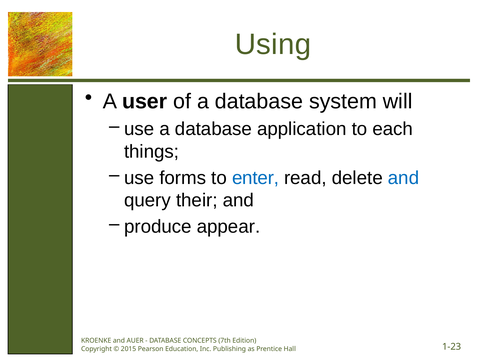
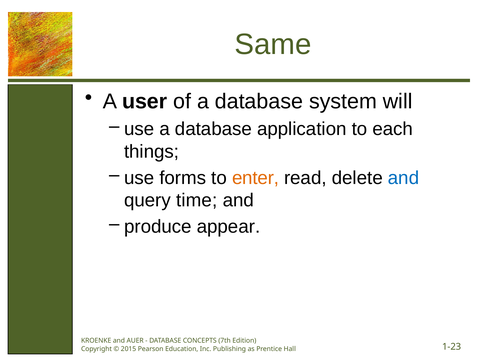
Using: Using -> Same
enter colour: blue -> orange
their: their -> time
